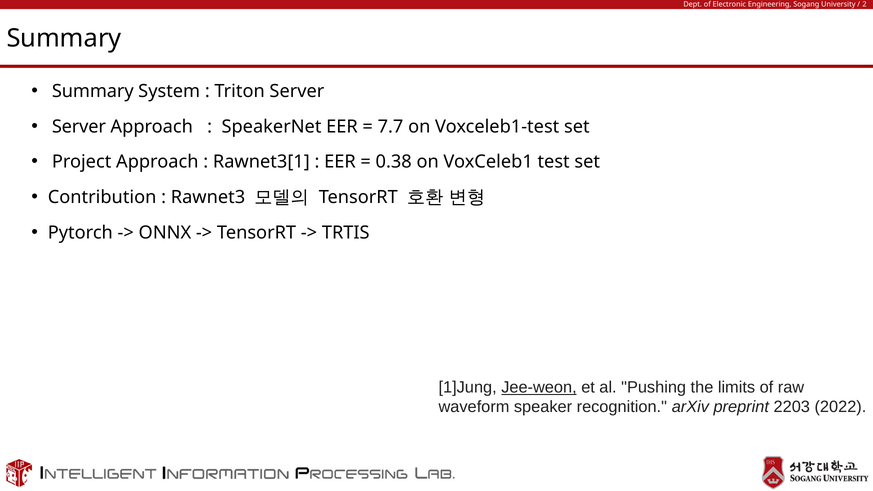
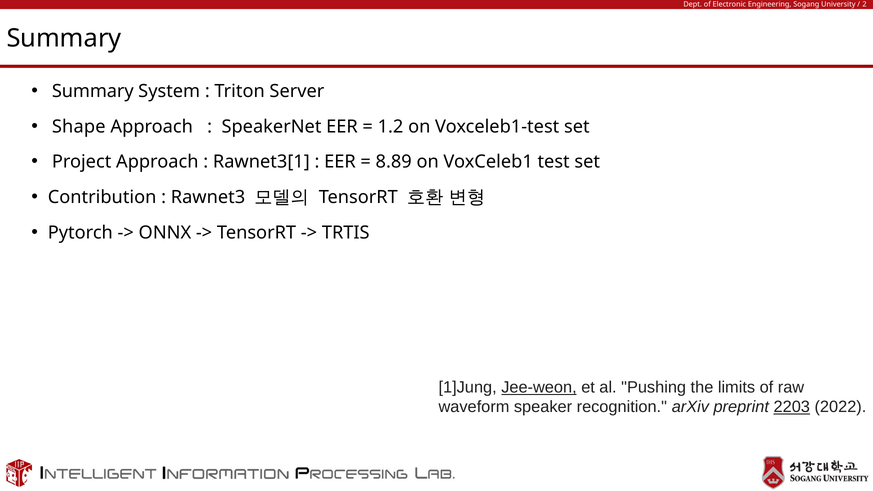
Server at (79, 127): Server -> Shape
7.7: 7.7 -> 1.2
0.38: 0.38 -> 8.89
2203 underline: none -> present
